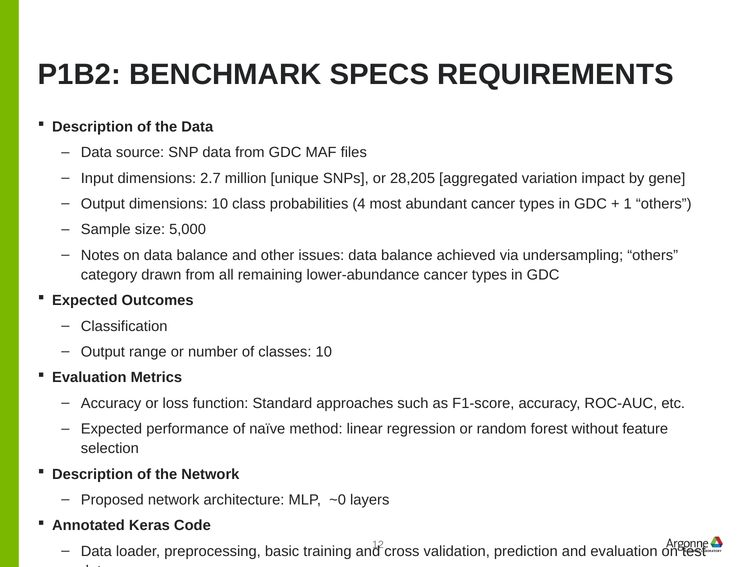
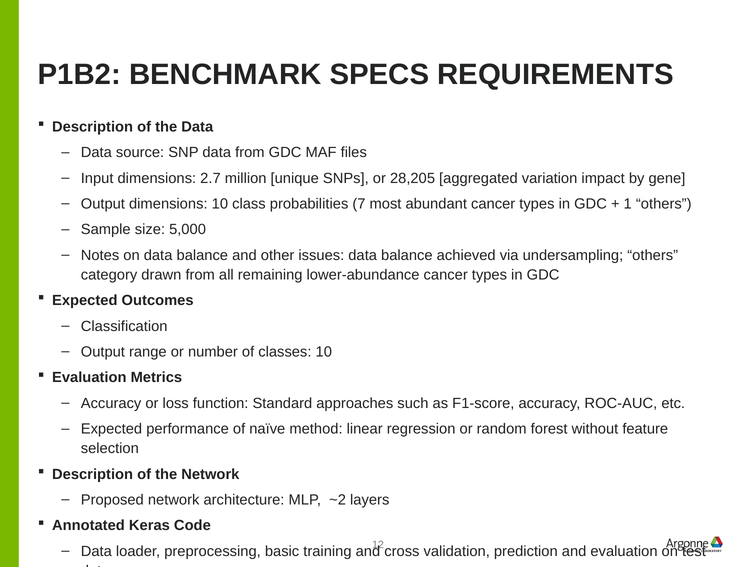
4: 4 -> 7
~0: ~0 -> ~2
